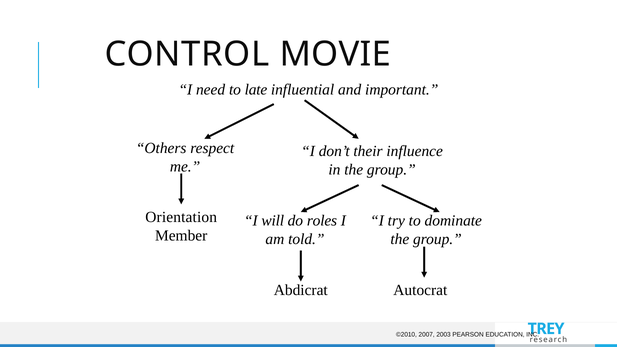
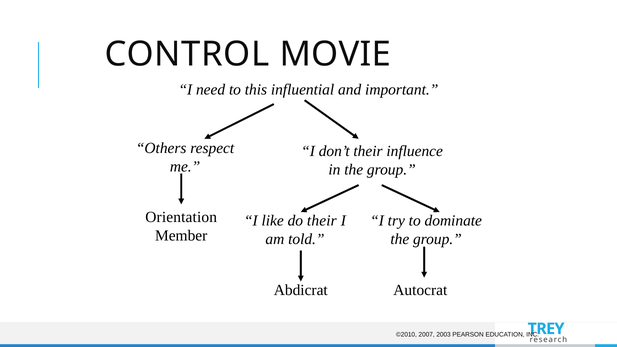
late: late -> this
will: will -> like
do roles: roles -> their
